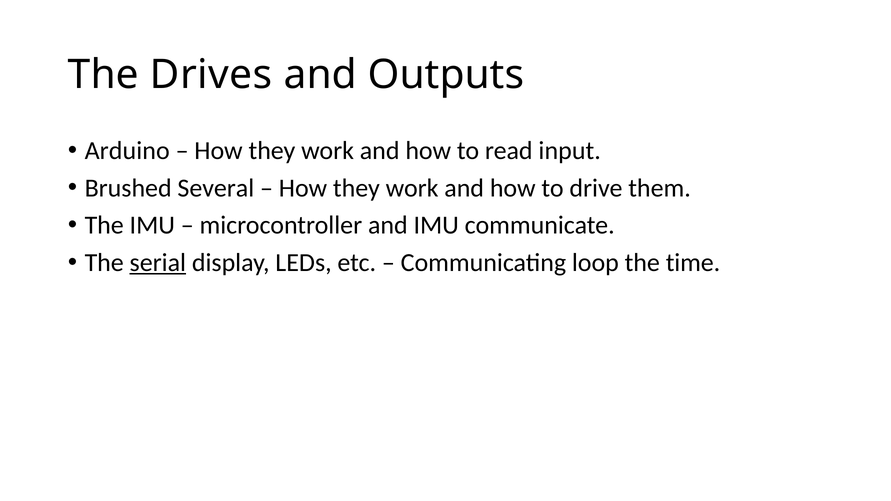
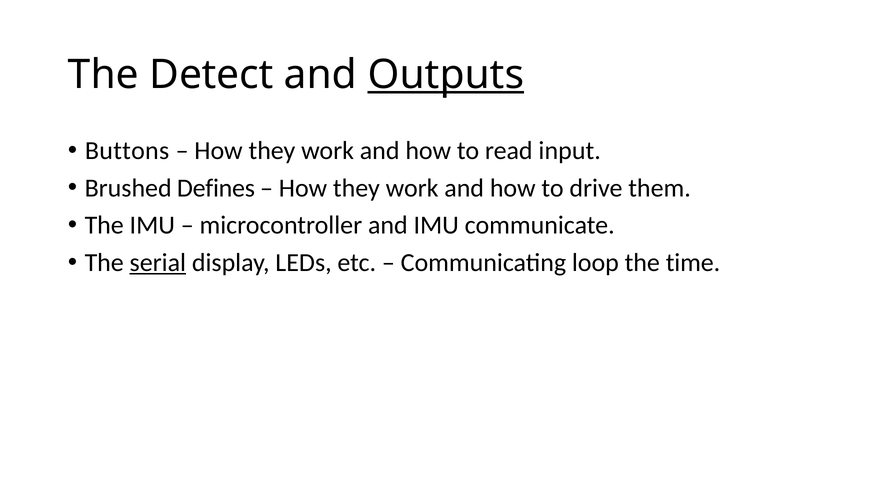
Drives: Drives -> Detect
Outputs underline: none -> present
Arduino: Arduino -> Buttons
Several: Several -> Defines
